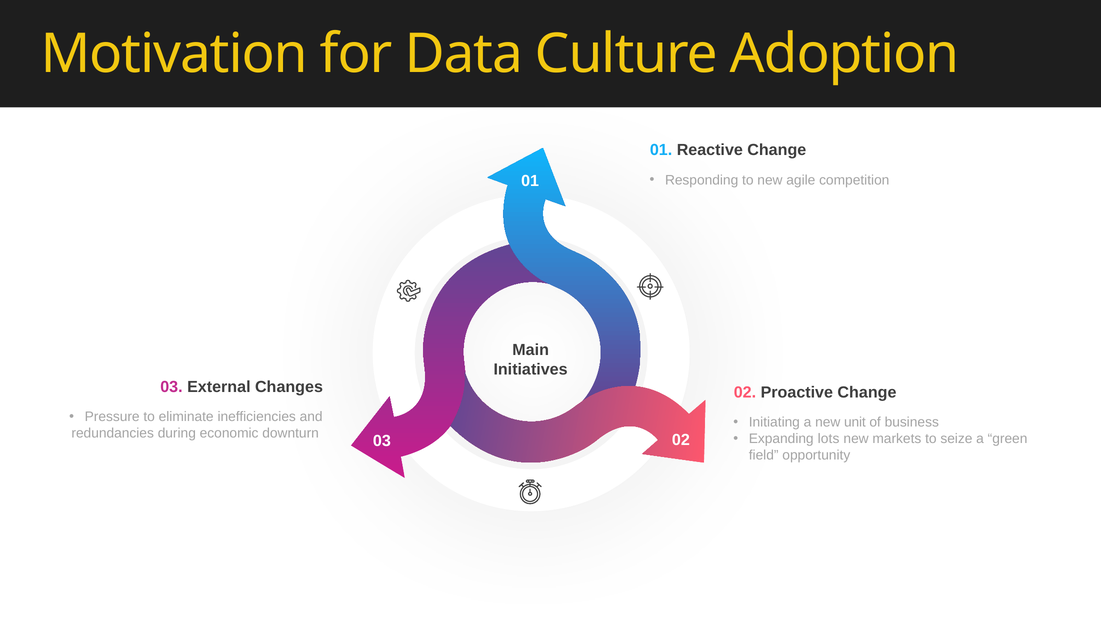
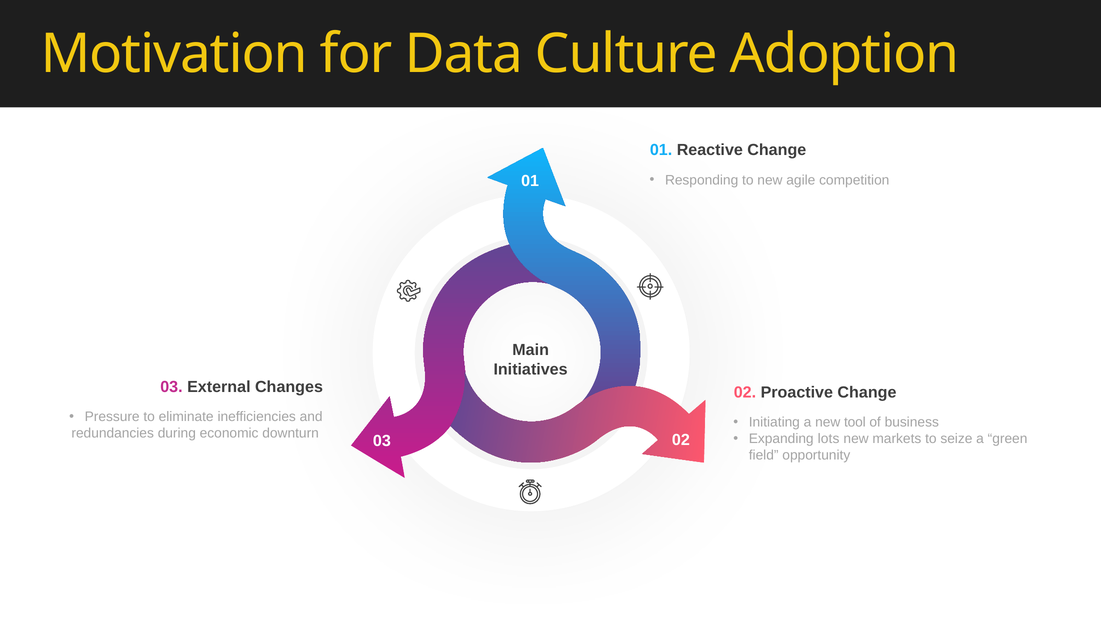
unit: unit -> tool
